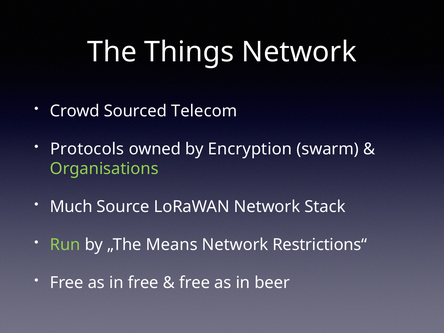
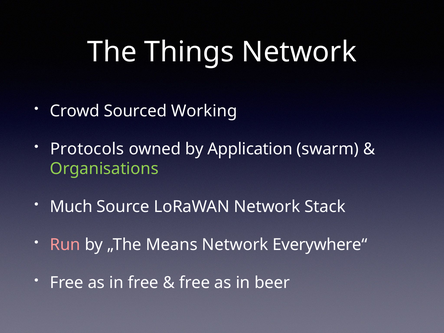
Telecom: Telecom -> Working
Encryption: Encryption -> Application
Run colour: light green -> pink
Restrictions“: Restrictions“ -> Everywhere“
